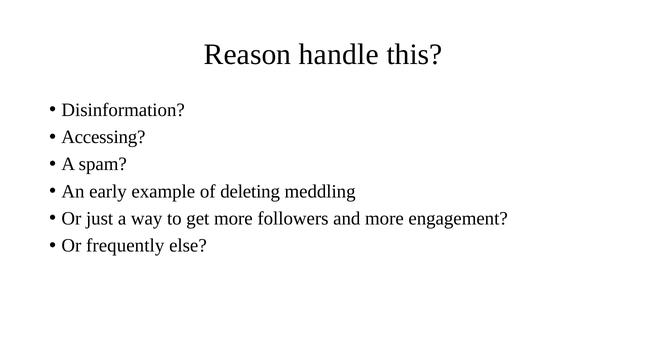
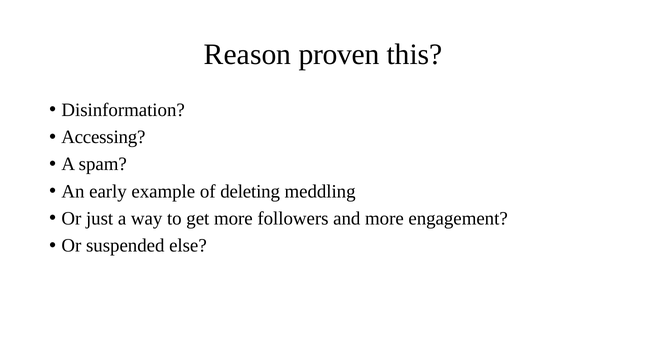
handle: handle -> proven
frequently: frequently -> suspended
